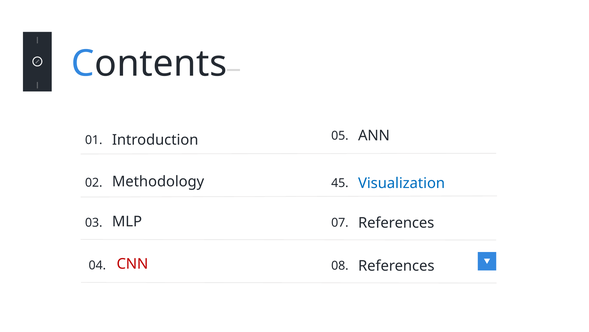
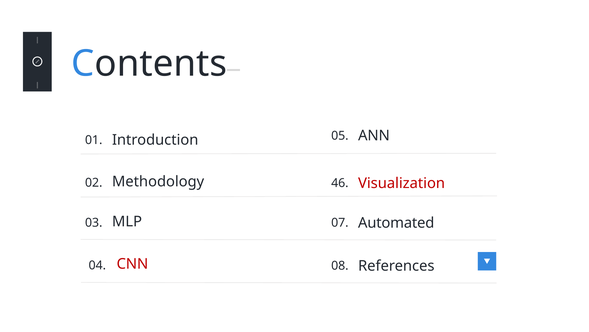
Visualization colour: blue -> red
45: 45 -> 46
07 References: References -> Automated
